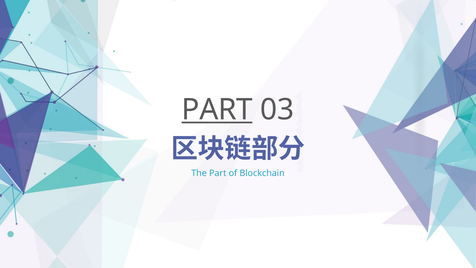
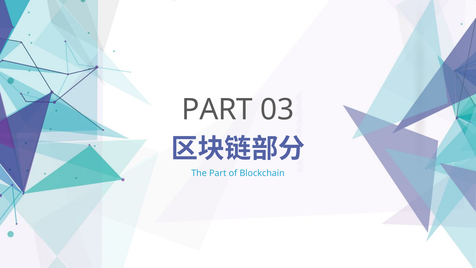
PART at (217, 110) underline: present -> none
